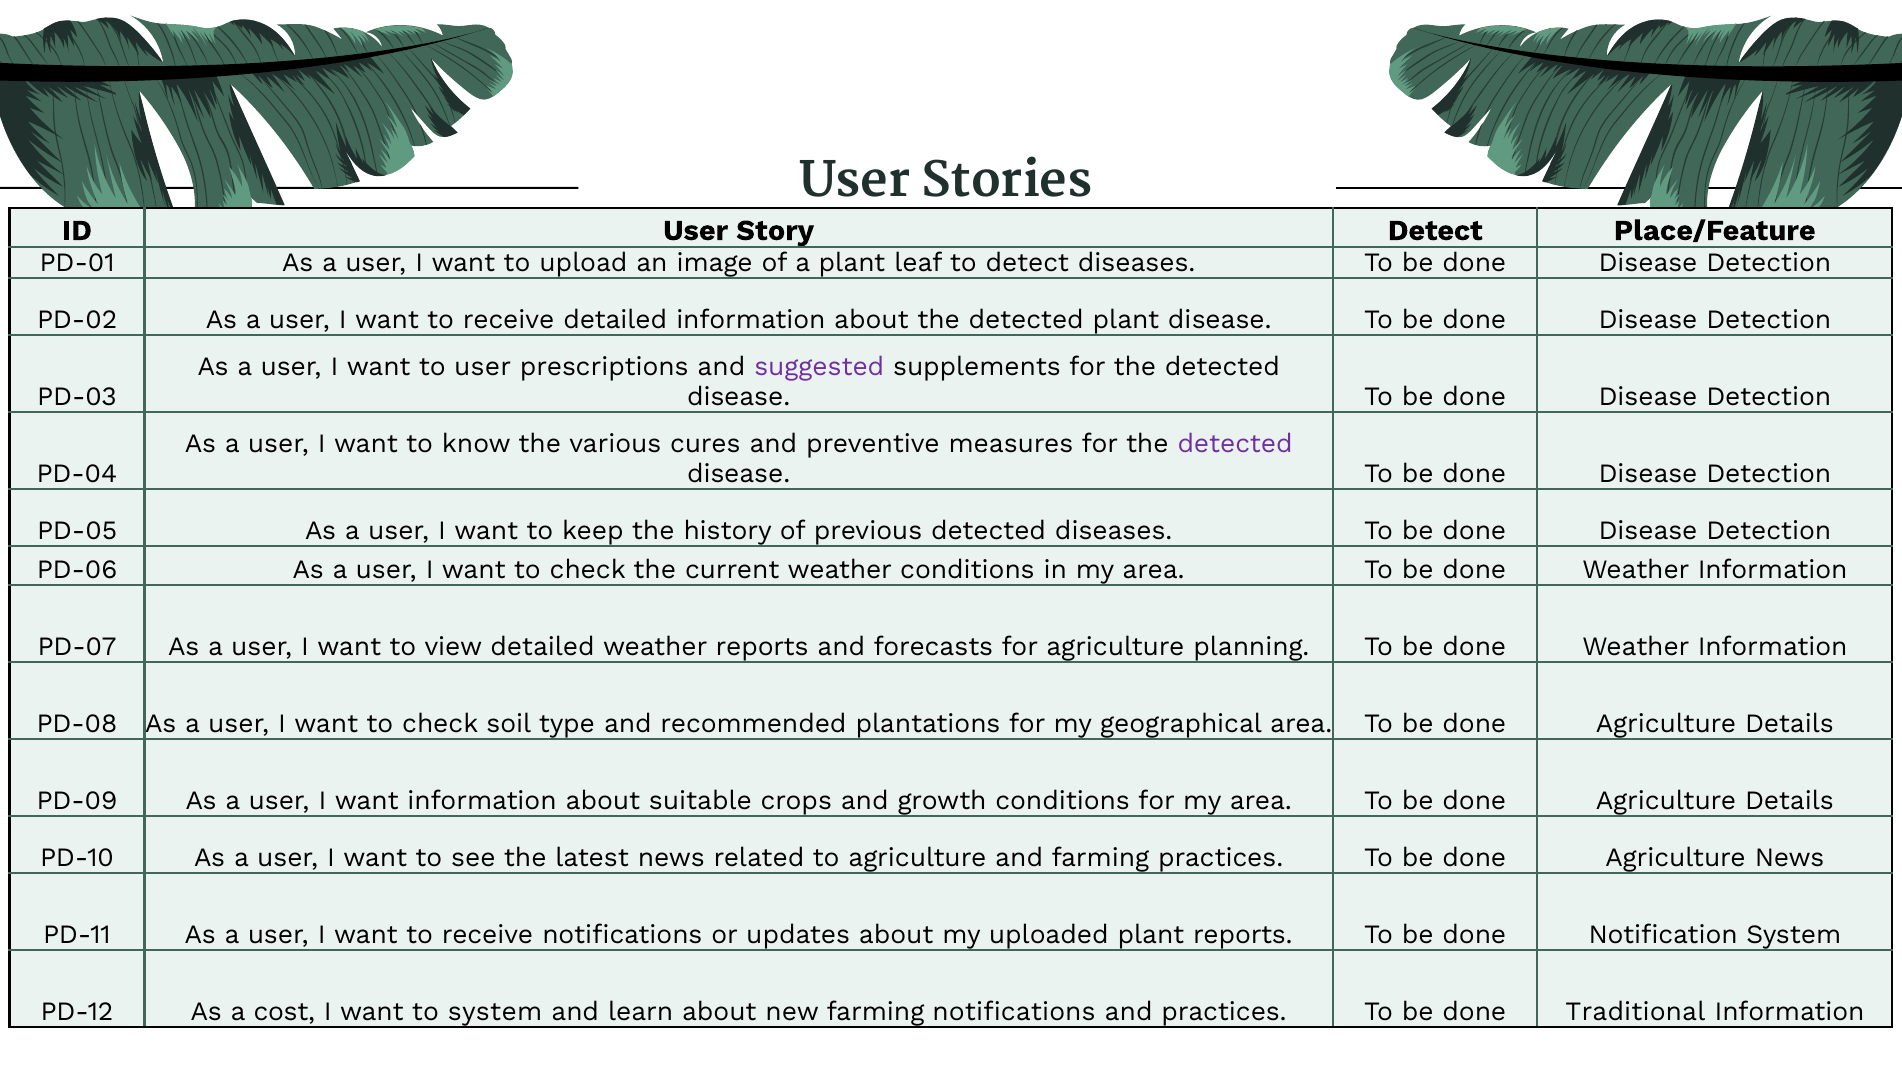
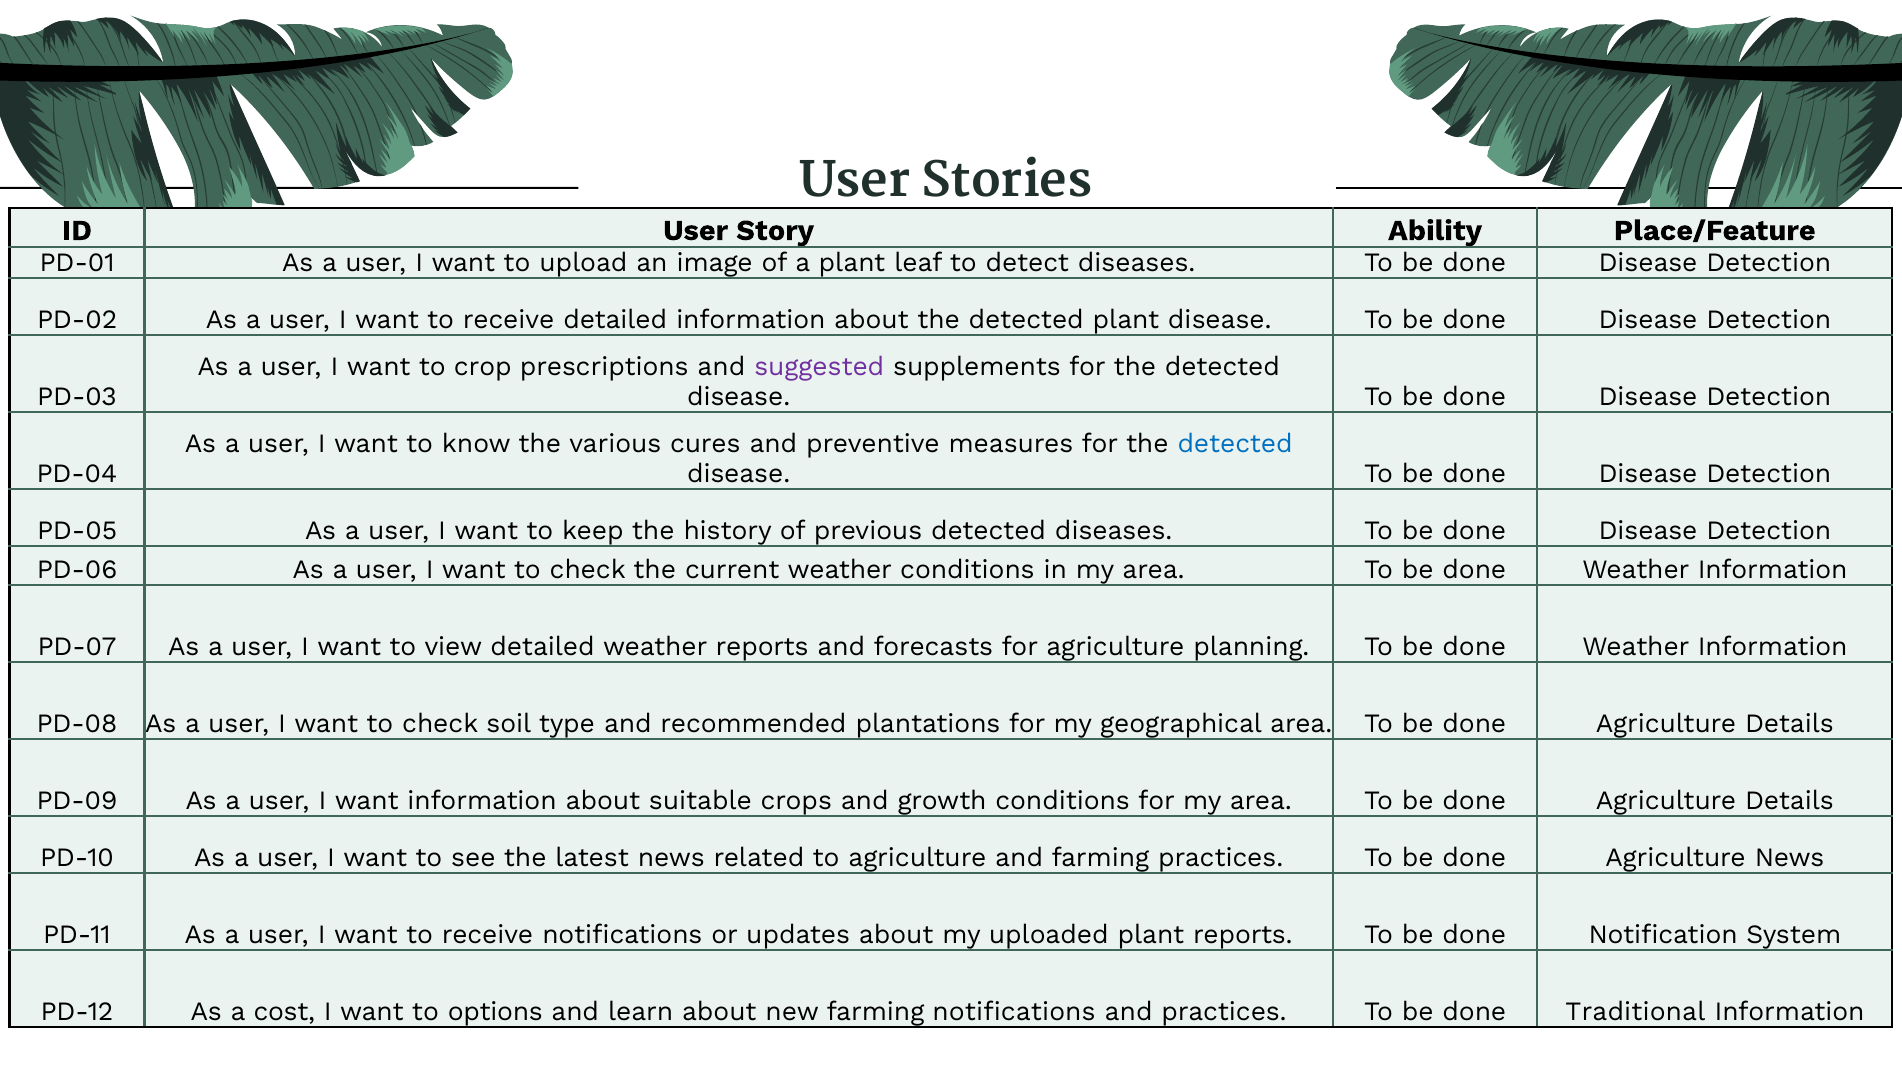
Story Detect: Detect -> Ability
to user: user -> crop
detected at (1235, 443) colour: purple -> blue
to system: system -> options
